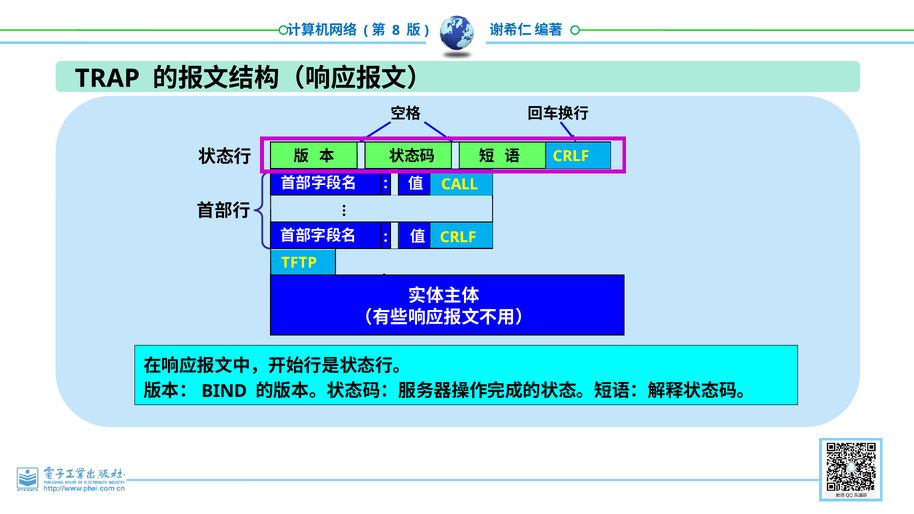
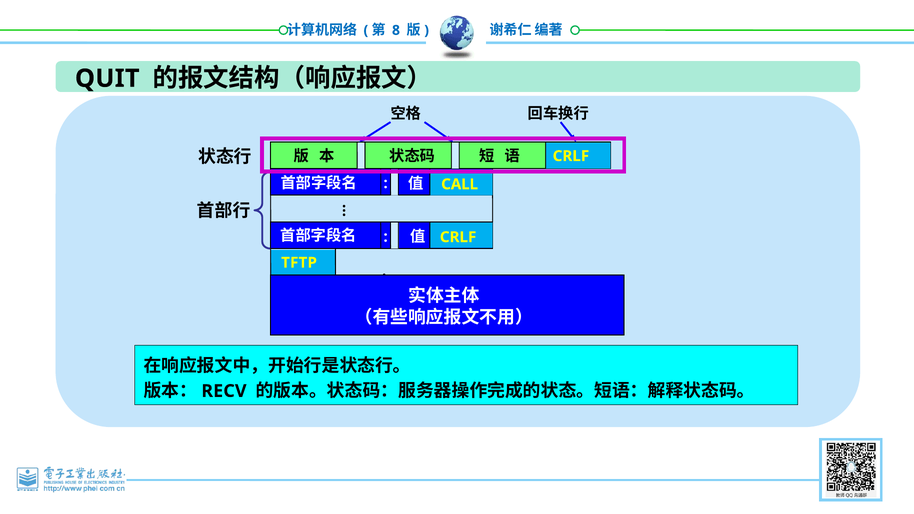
TRAP: TRAP -> QUIT
BIND: BIND -> RECV
